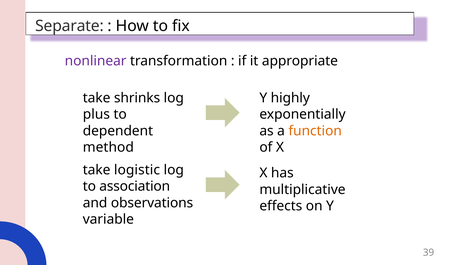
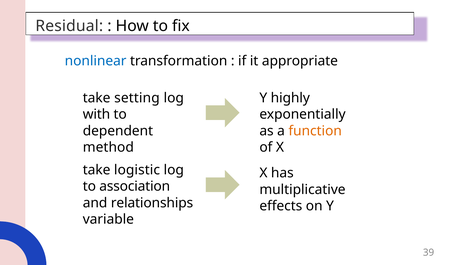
Separate: Separate -> Residual
nonlinear colour: purple -> blue
shrinks: shrinks -> setting
plus: plus -> with
observations: observations -> relationships
